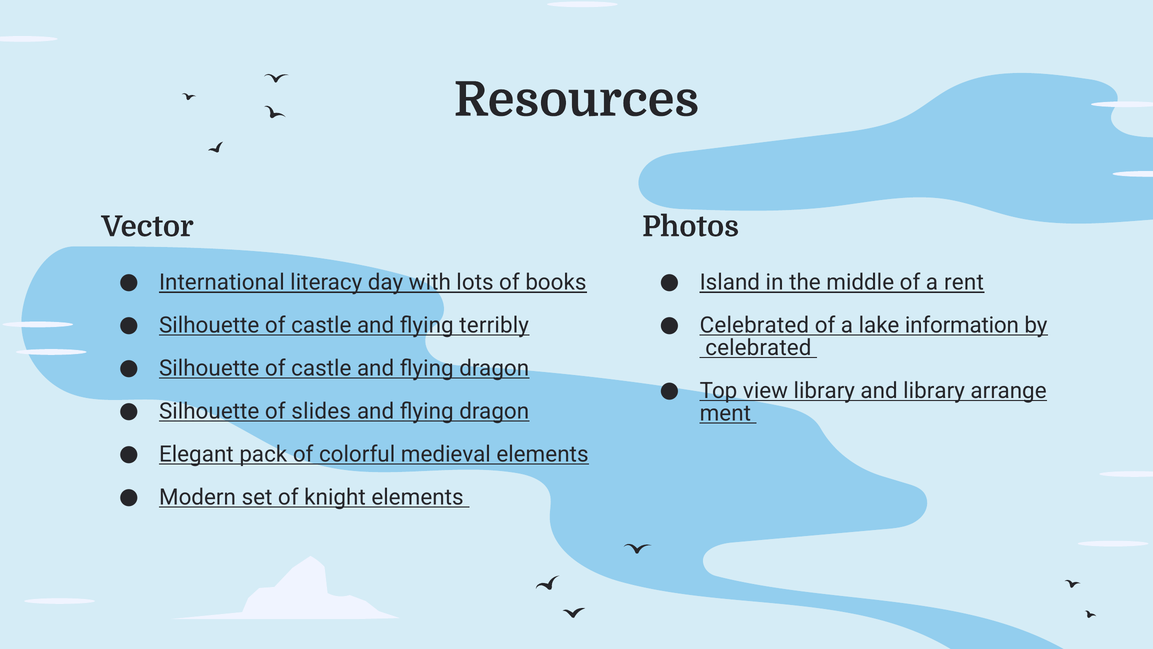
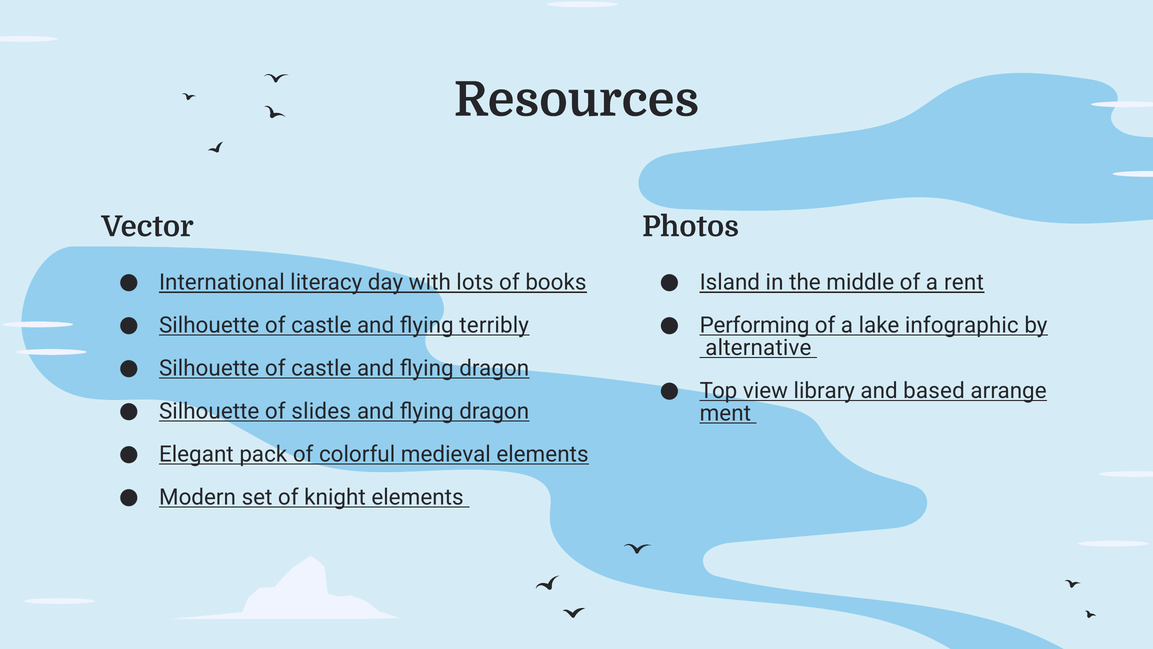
Celebrated at (754, 325): Celebrated -> Performing
information: information -> infographic
celebrated at (758, 348): celebrated -> alternative
and library: library -> based
